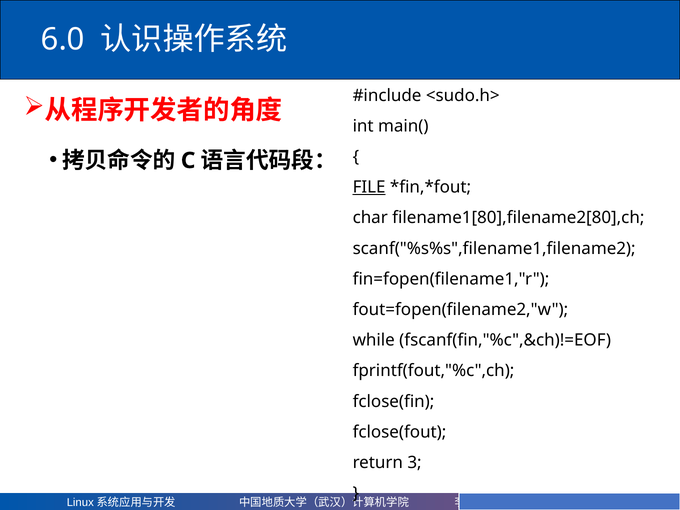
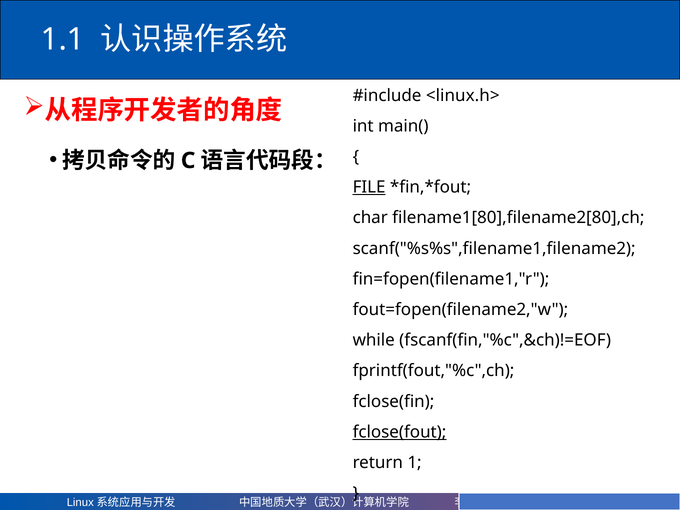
6.0: 6.0 -> 1.1
<sudo.h>: <sudo.h> -> <linux.h>
fclose(fout underline: none -> present
3: 3 -> 1
